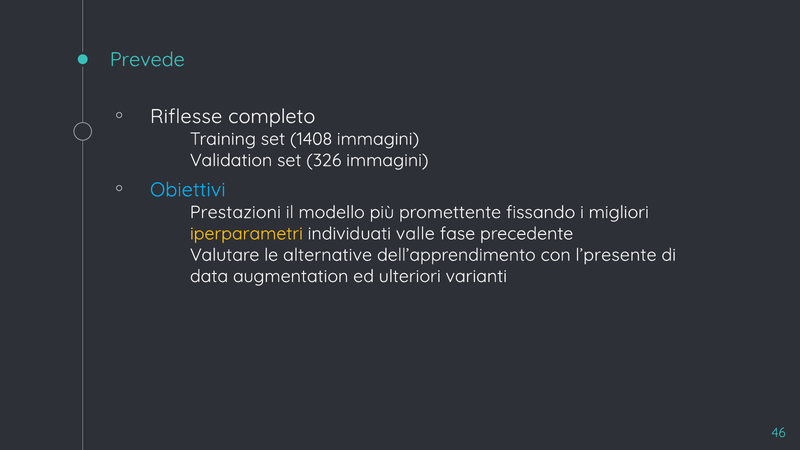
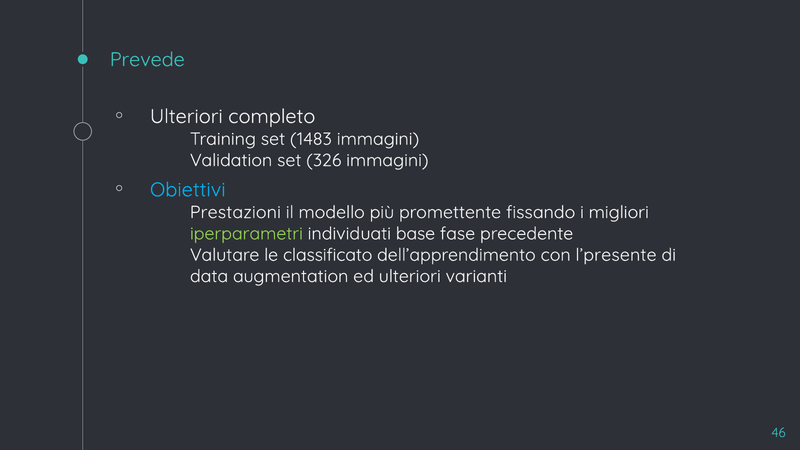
Riflesse at (186, 116): Riflesse -> Ulteriori
1408: 1408 -> 1483
iperparametri colour: yellow -> light green
valle: valle -> base
alternative: alternative -> classificato
